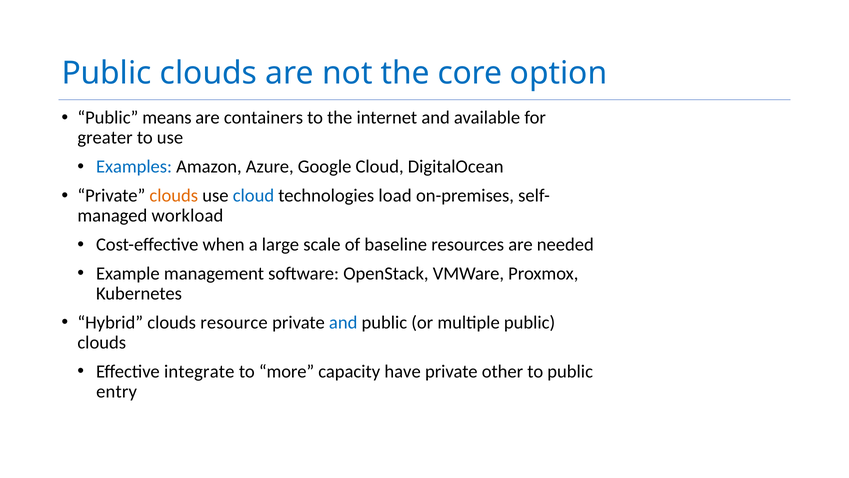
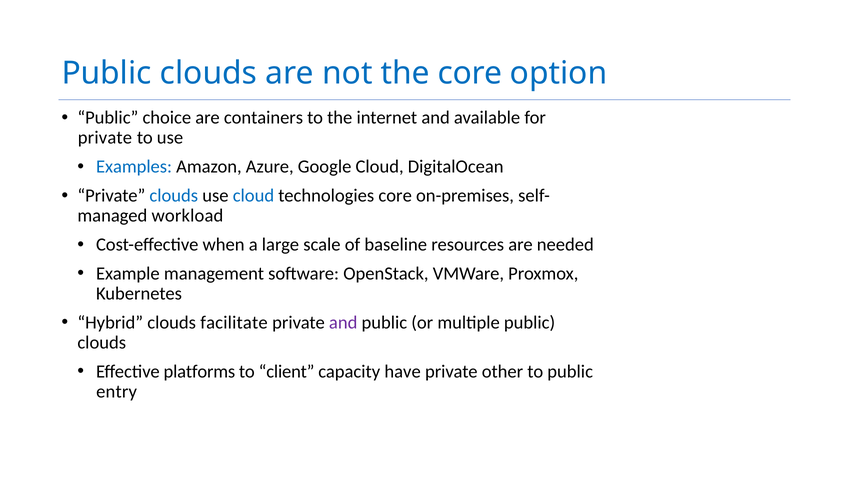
means: means -> choice
greater at (105, 138): greater -> private
clouds at (174, 195) colour: orange -> blue
technologies load: load -> core
resource: resource -> facilitate
and at (343, 322) colour: blue -> purple
integrate: integrate -> platforms
more: more -> client
